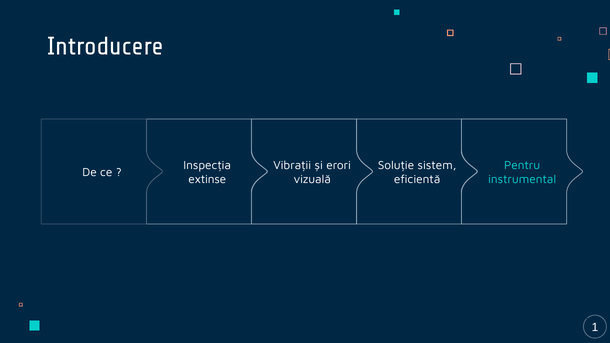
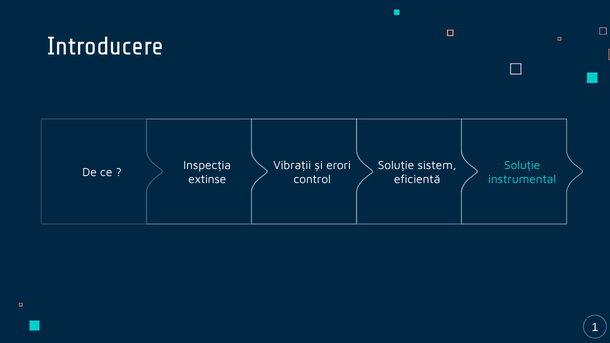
Pentru at (522, 165): Pentru -> Soluție
vizuală: vizuală -> control
